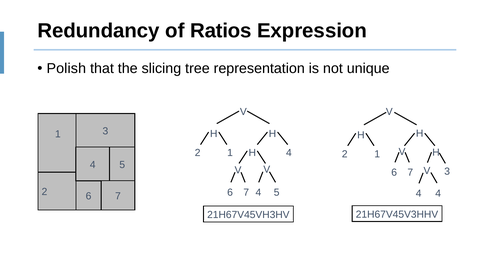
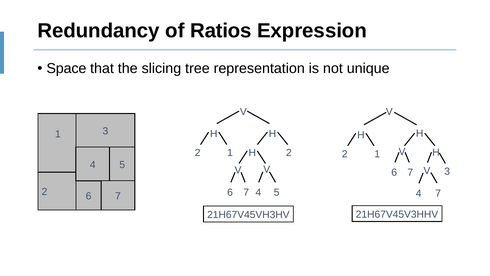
Polish: Polish -> Space
1 4: 4 -> 2
4 at (438, 193): 4 -> 7
